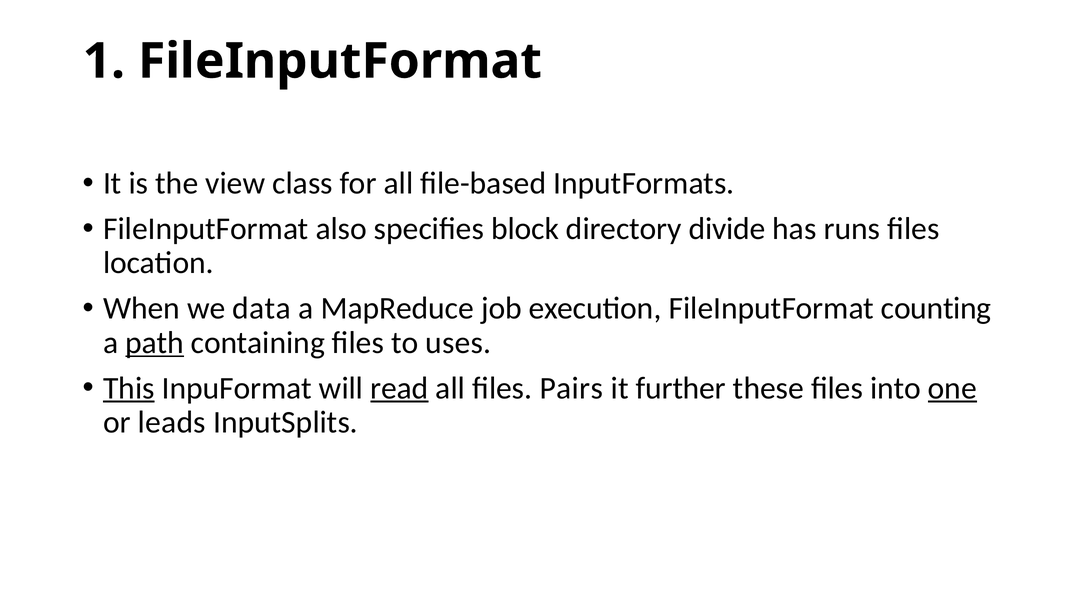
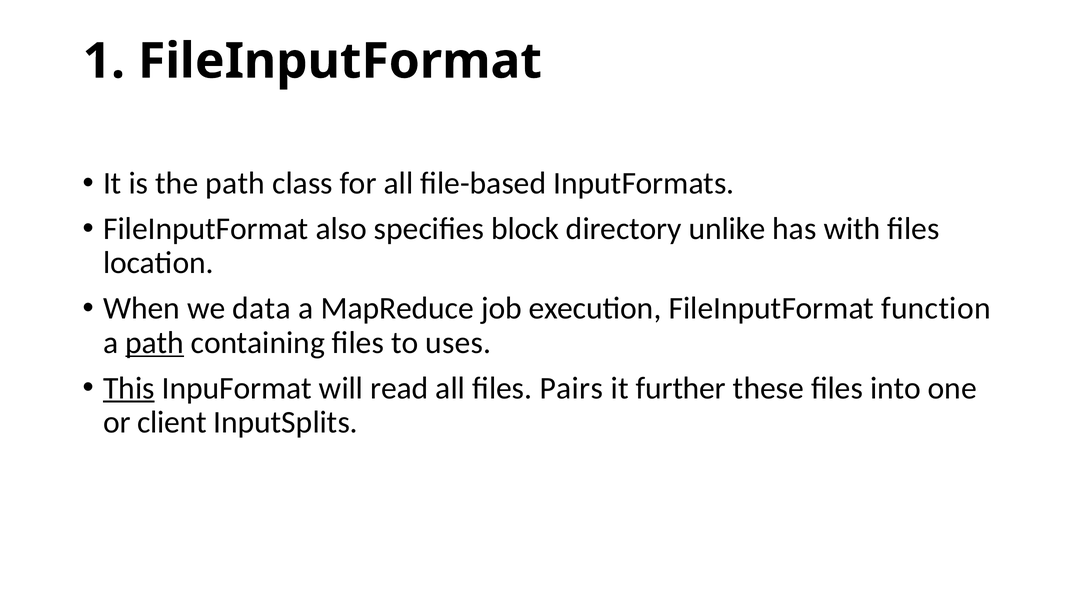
the view: view -> path
divide: divide -> unlike
runs: runs -> with
counting: counting -> function
read underline: present -> none
one underline: present -> none
leads: leads -> client
